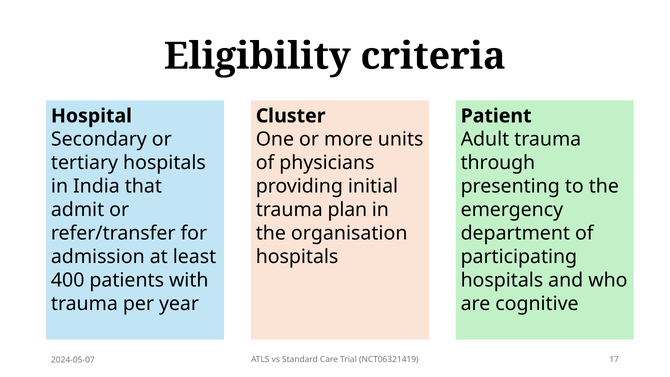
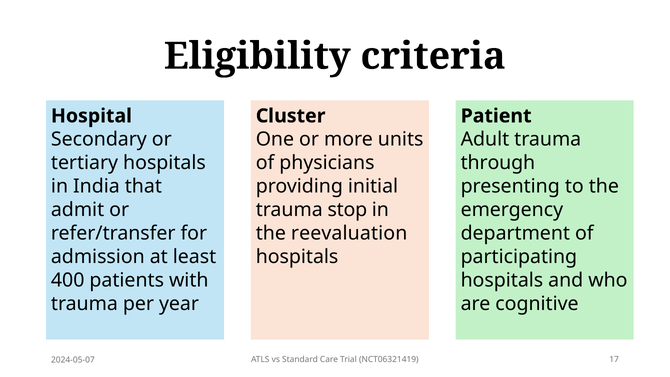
plan: plan -> stop
organisation: organisation -> reevaluation
